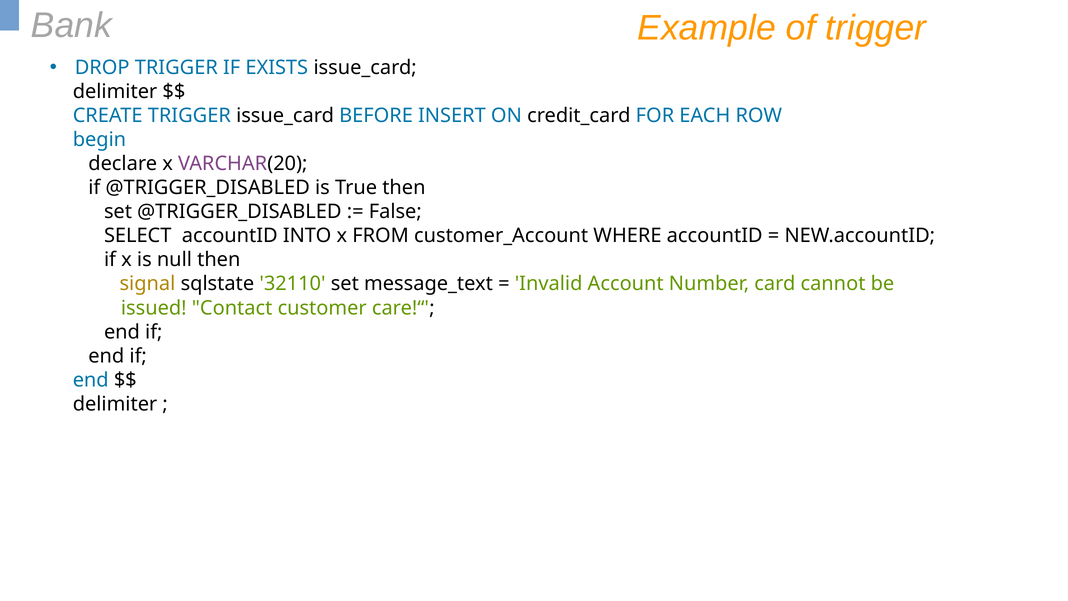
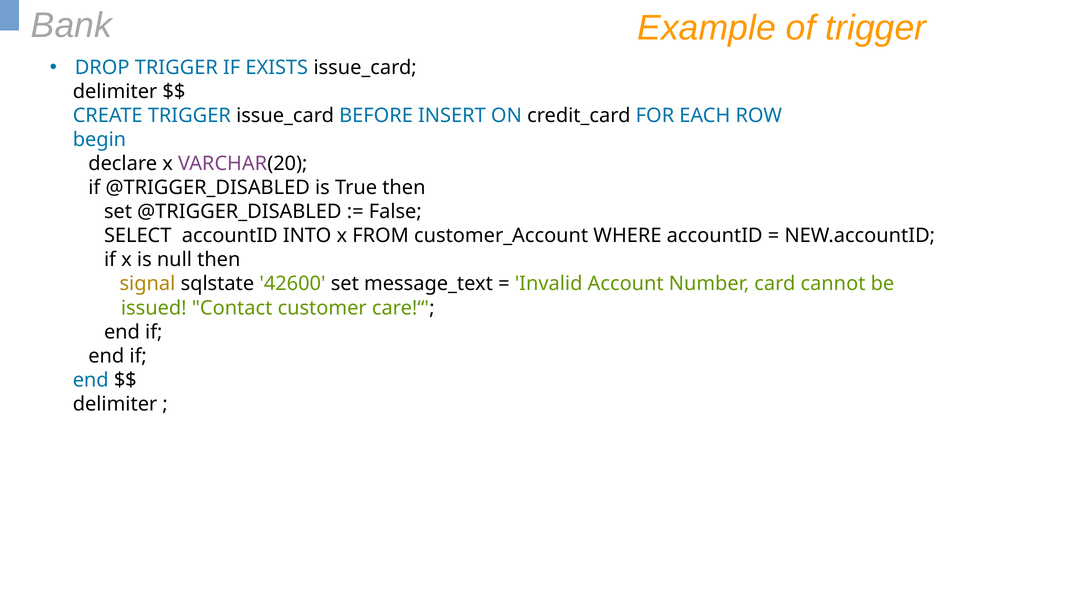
32110: 32110 -> 42600
